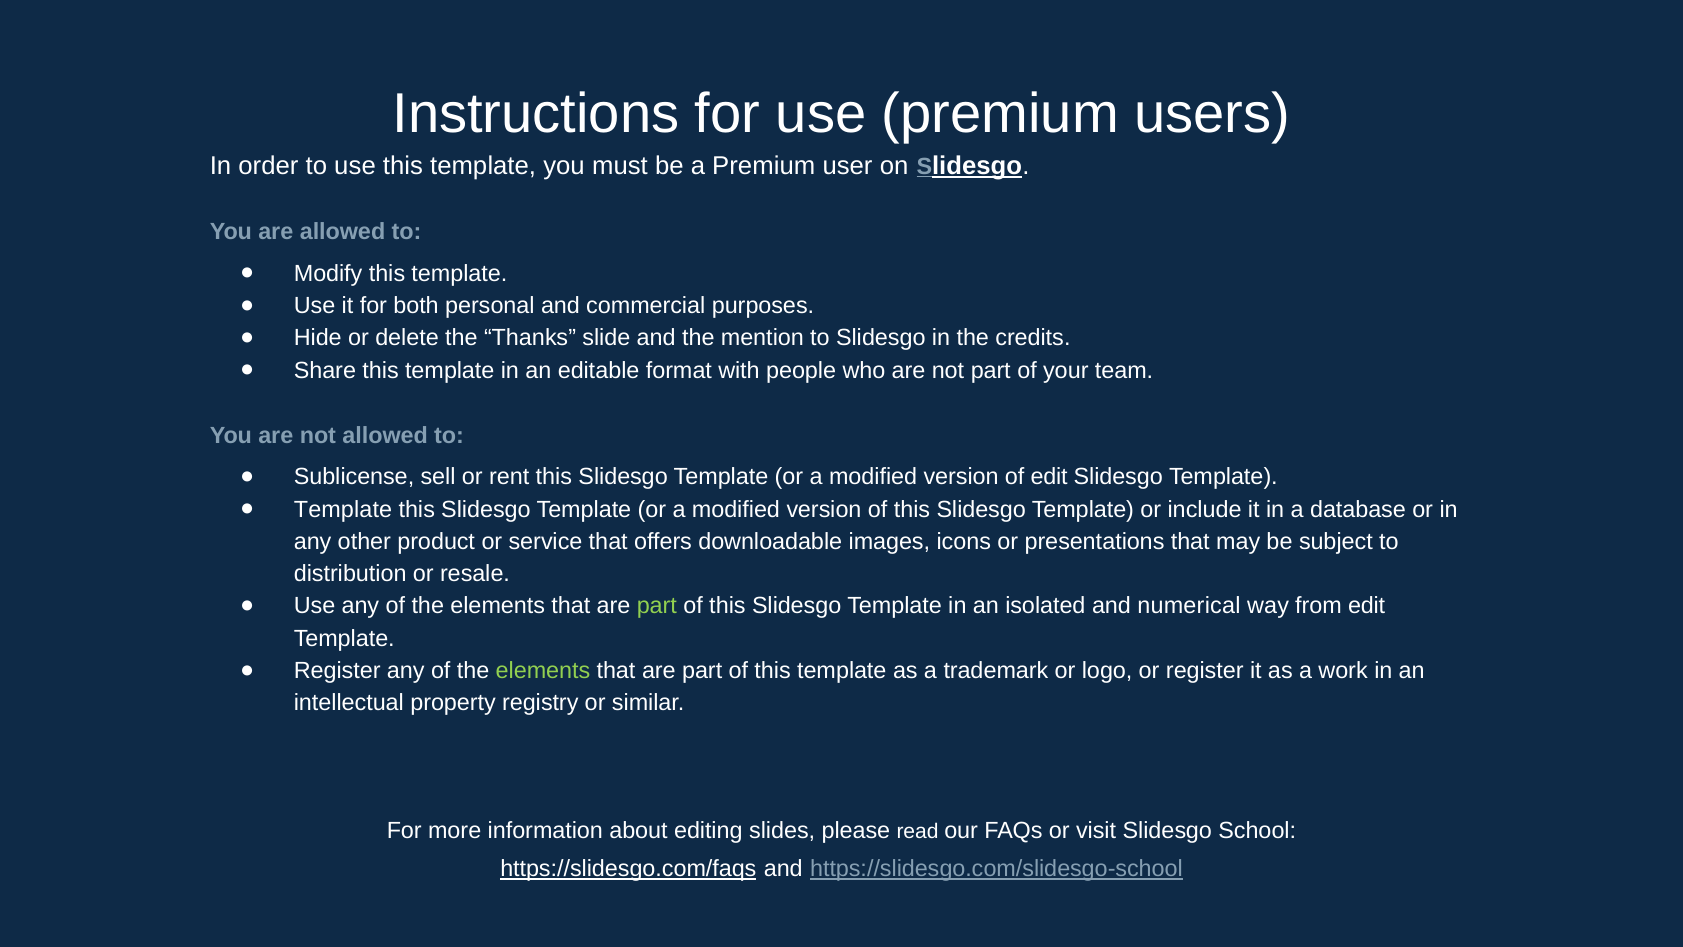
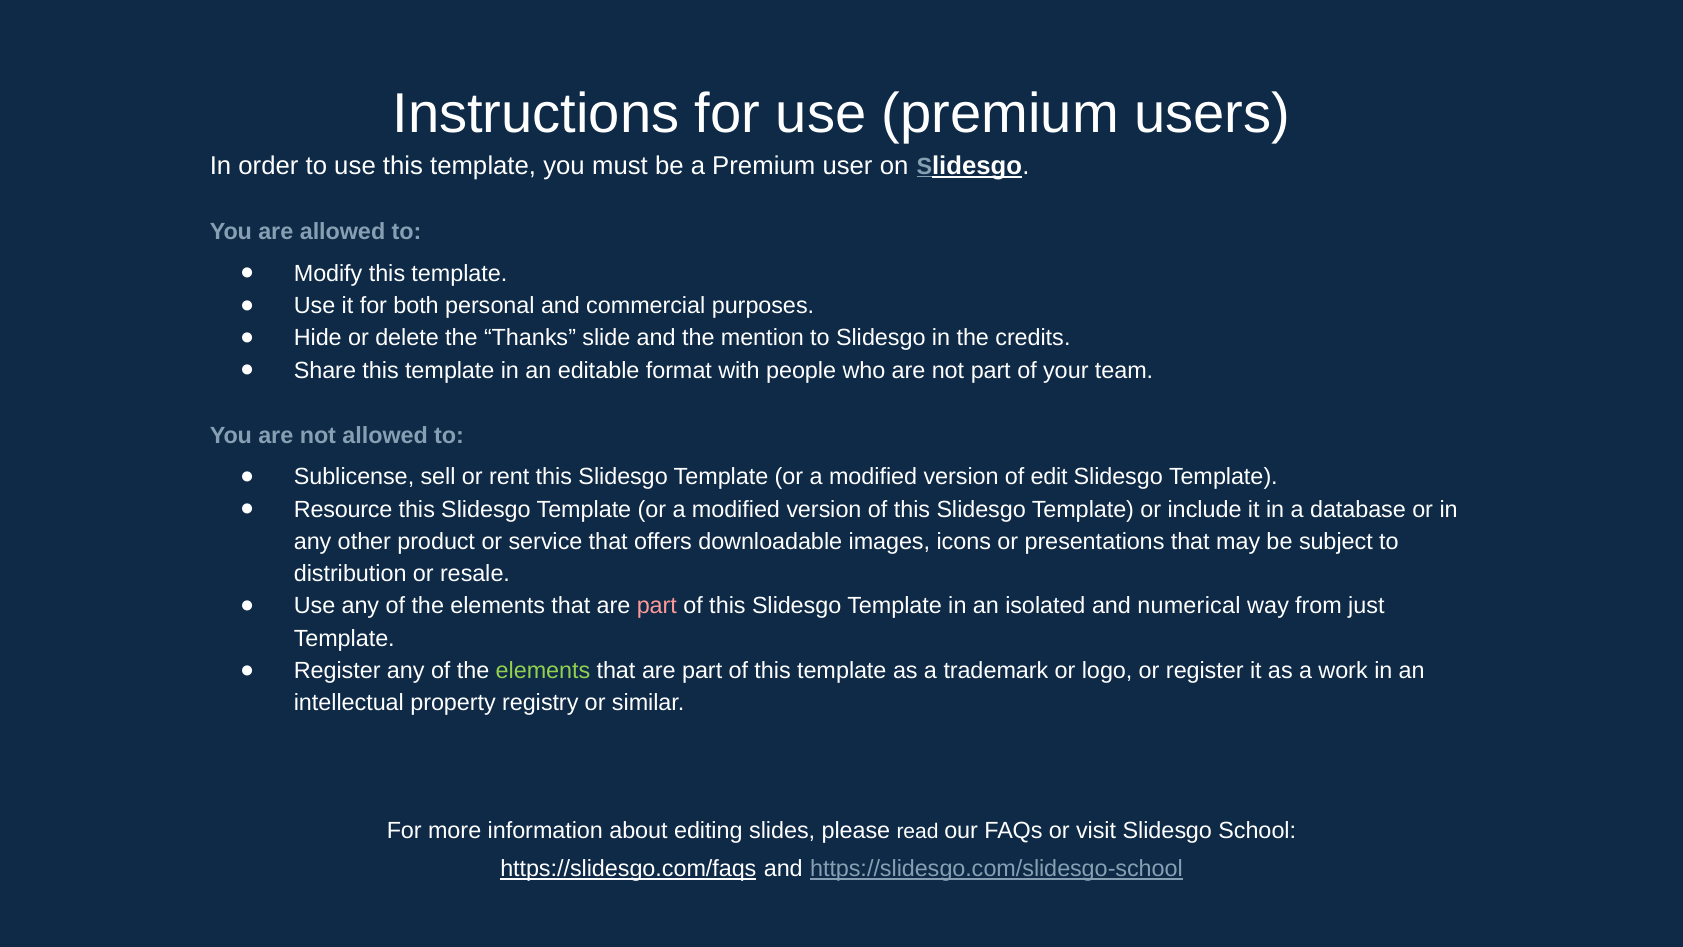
Template at (343, 509): Template -> Resource
part at (657, 606) colour: light green -> pink
from edit: edit -> just
